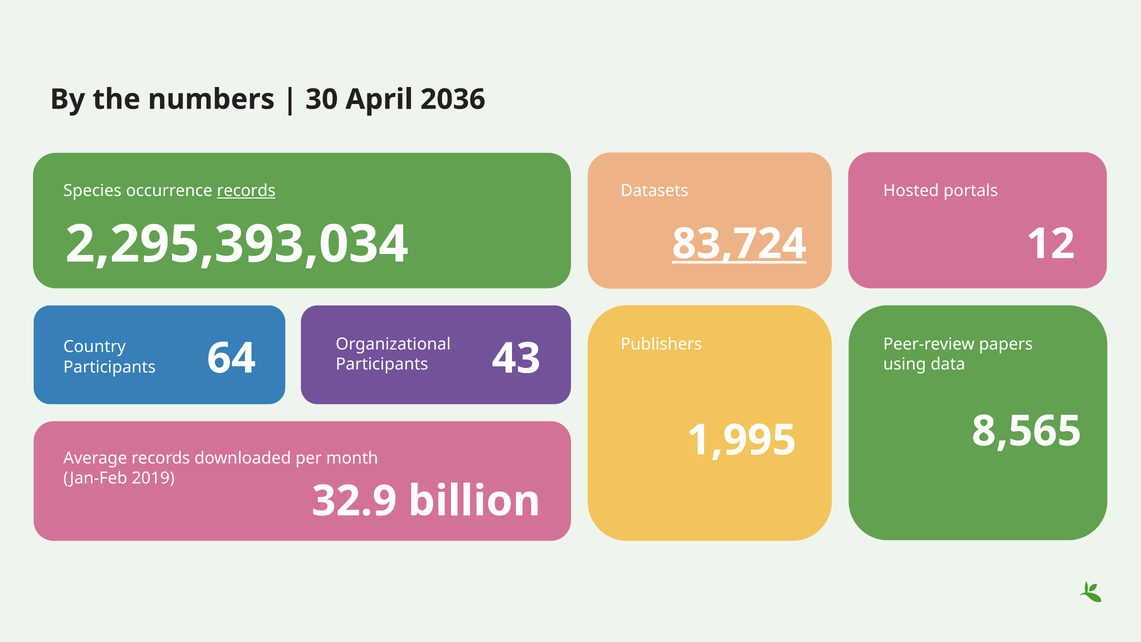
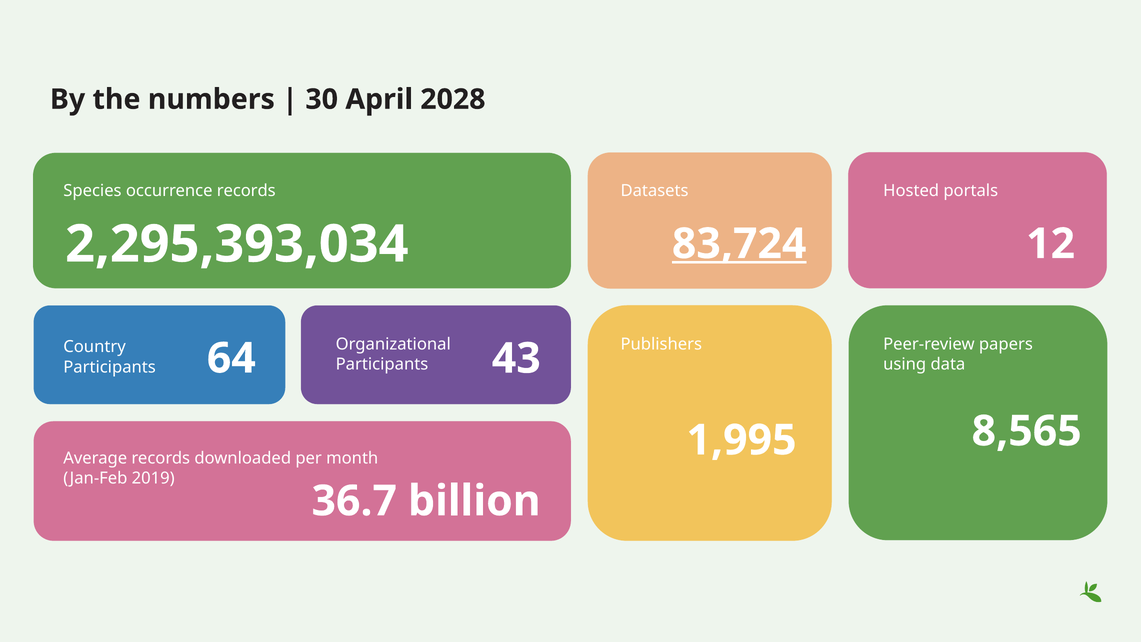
2036: 2036 -> 2028
records at (246, 191) underline: present -> none
32.9: 32.9 -> 36.7
